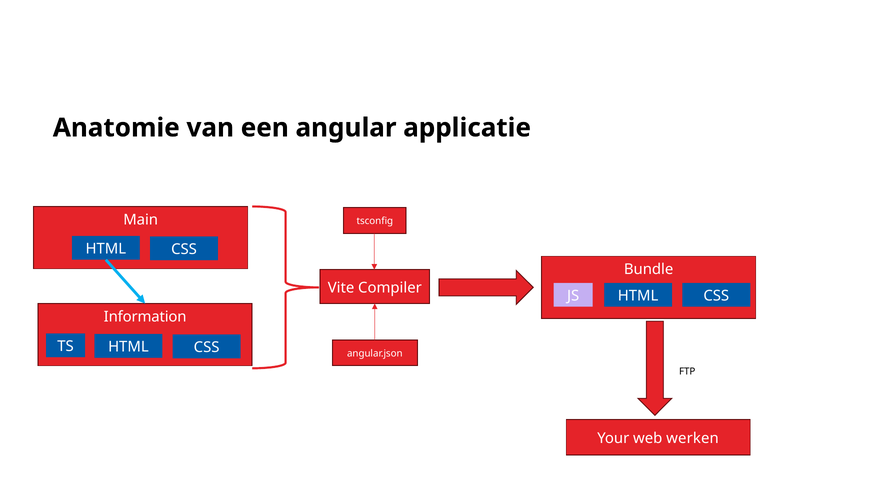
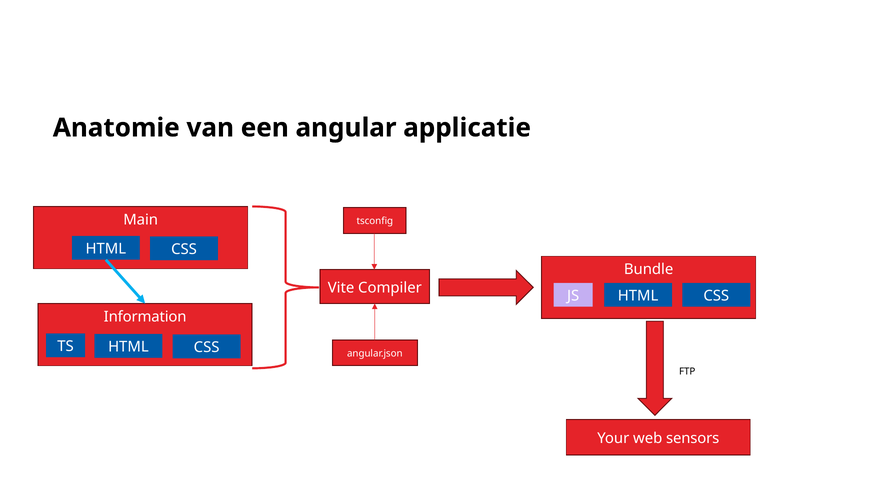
werken: werken -> sensors
